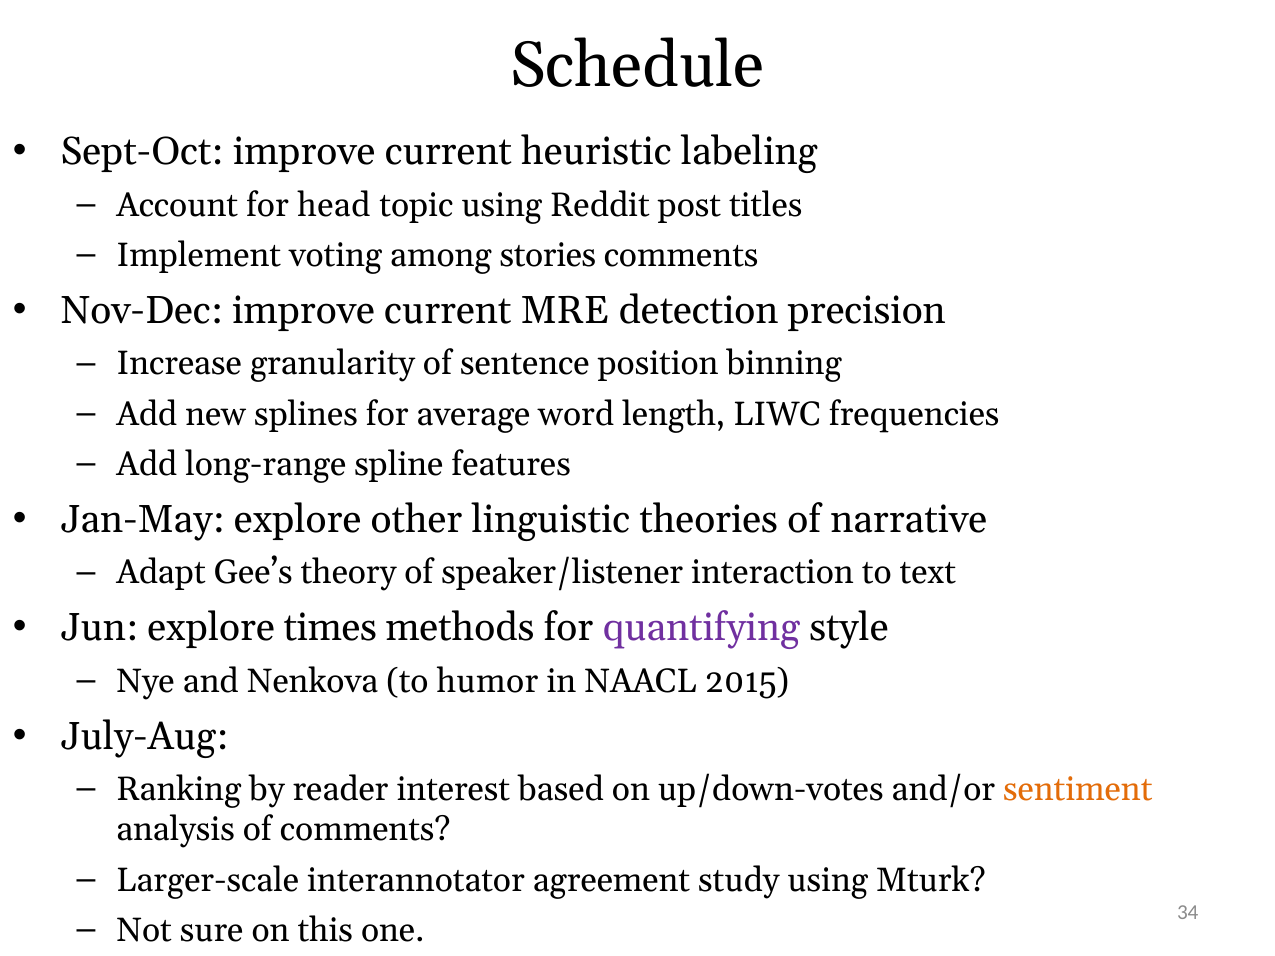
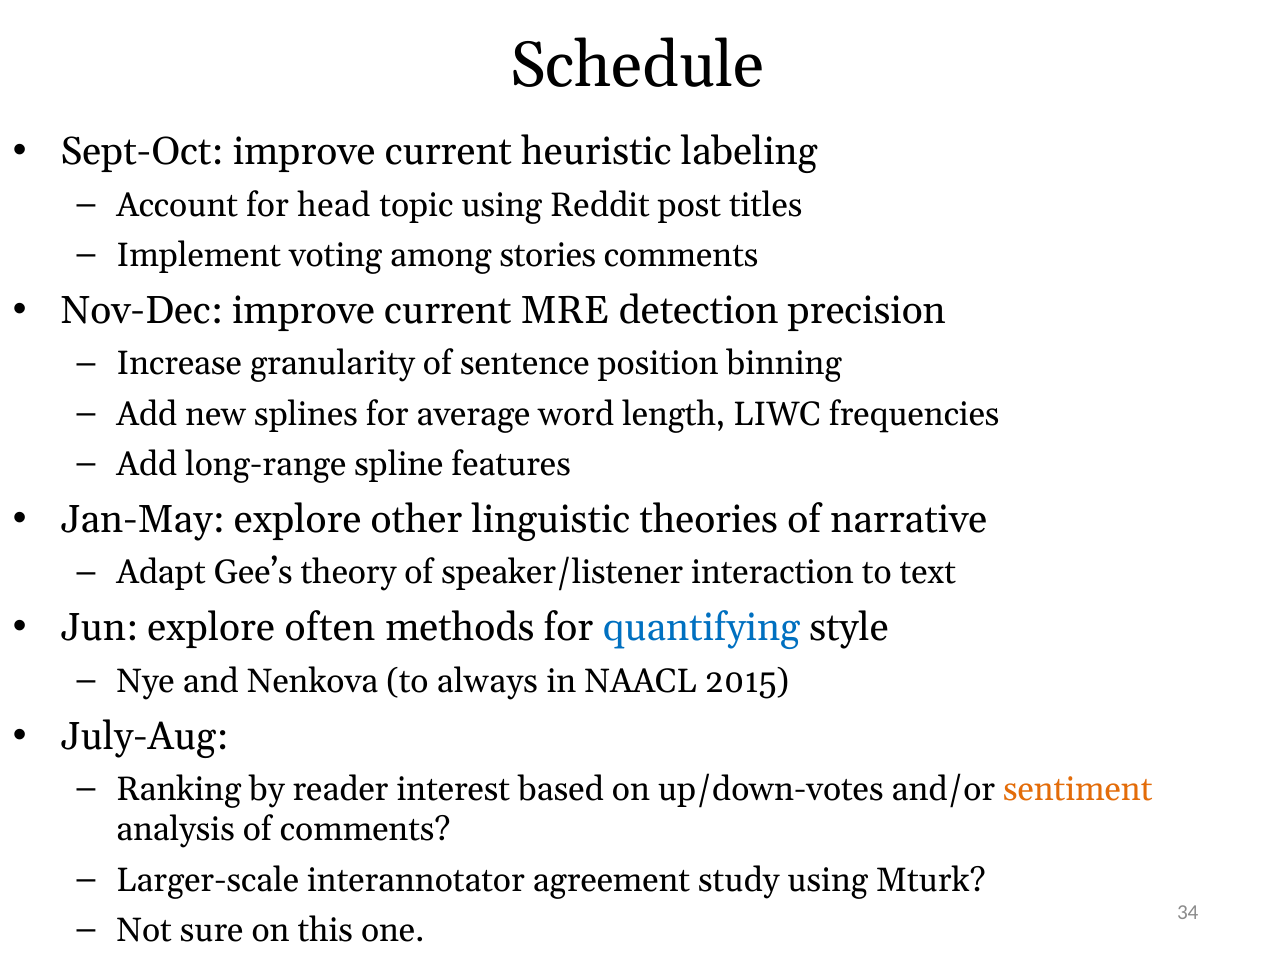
times: times -> often
quantifying colour: purple -> blue
humor: humor -> always
